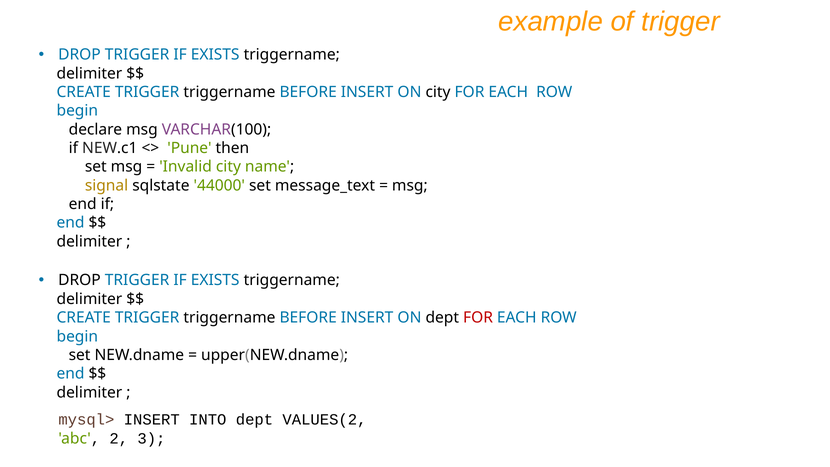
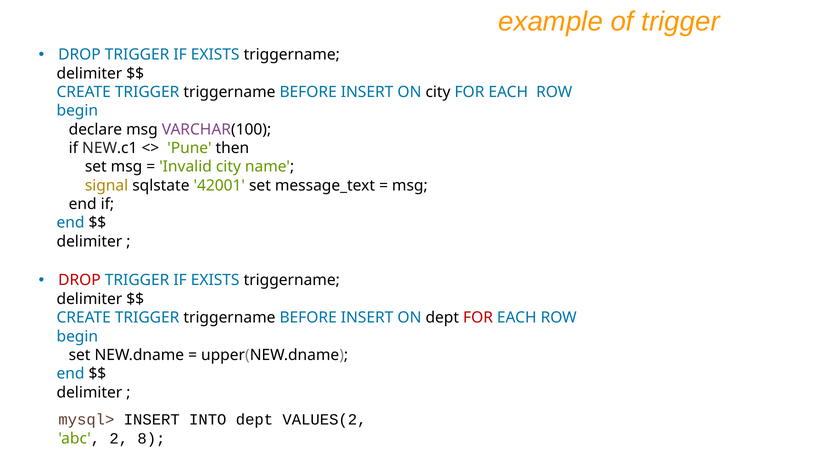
44000: 44000 -> 42001
DROP at (79, 280) colour: black -> red
3: 3 -> 8
